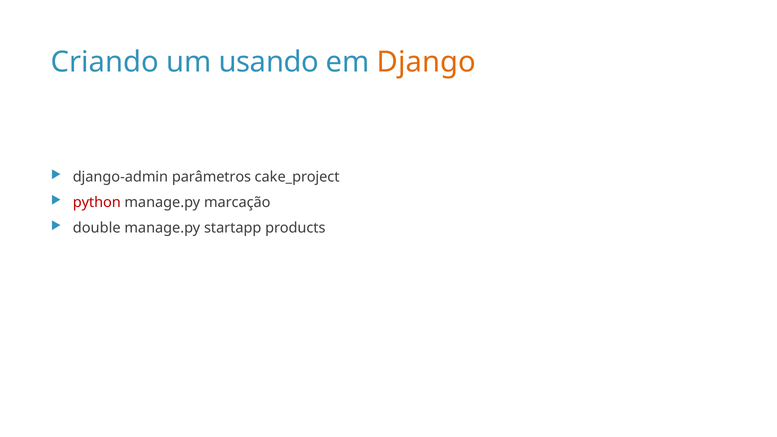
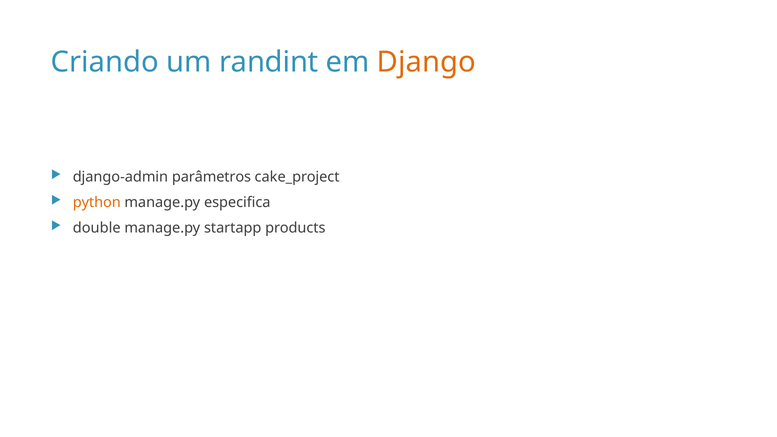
usando: usando -> randint
python colour: red -> orange
marcação: marcação -> especifica
